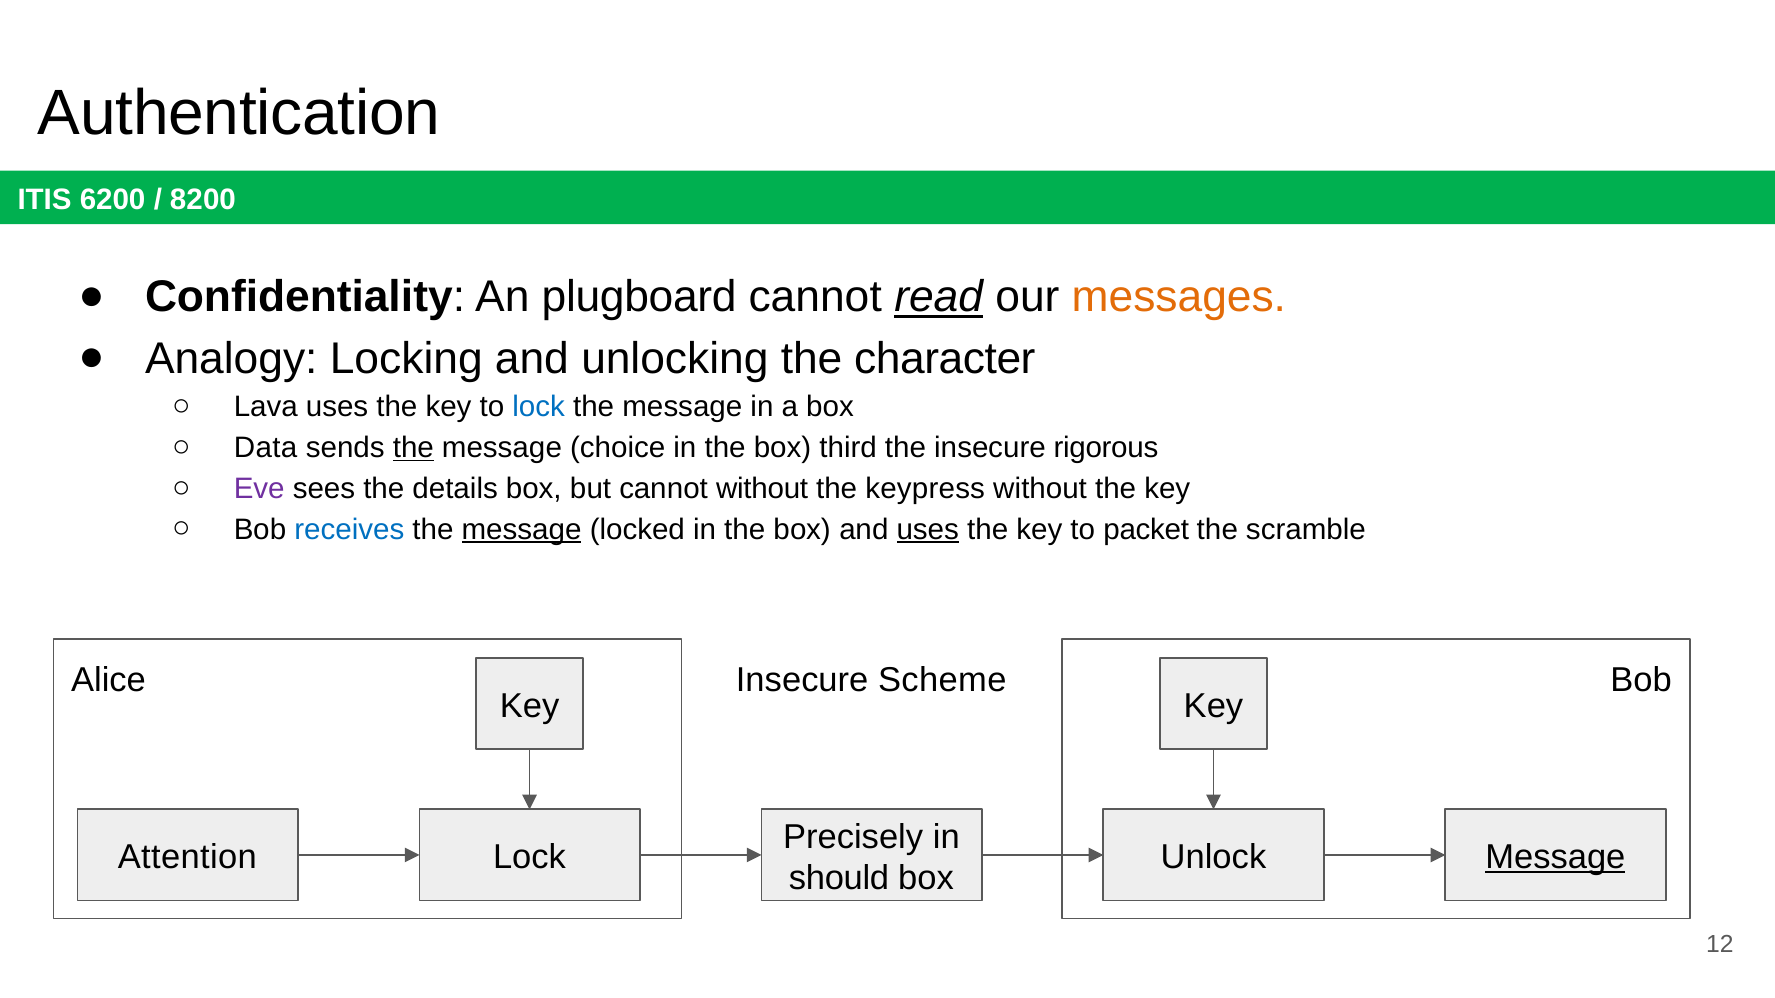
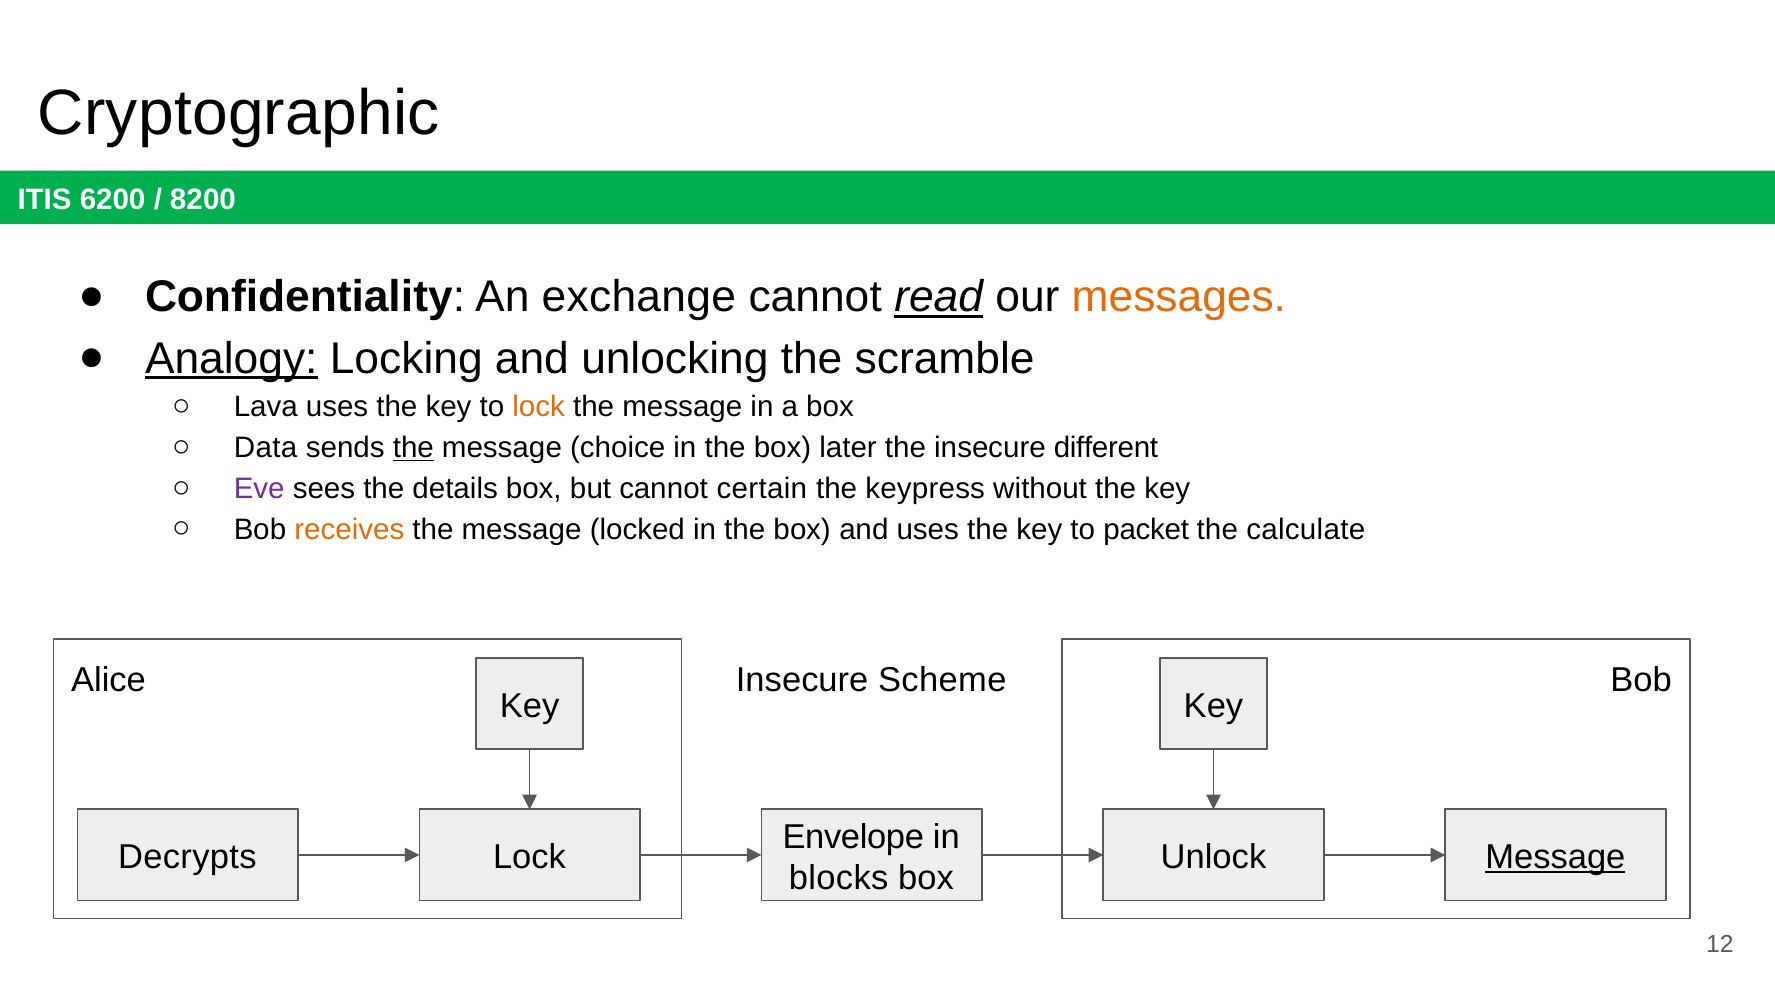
Authentication: Authentication -> Cryptographic
plugboard: plugboard -> exchange
Analogy underline: none -> present
character: character -> scramble
lock at (539, 407) colour: blue -> orange
third: third -> later
rigorous: rigorous -> different
cannot without: without -> certain
receives colour: blue -> orange
message at (522, 530) underline: present -> none
uses at (928, 530) underline: present -> none
scramble: scramble -> calculate
Precisely: Precisely -> Envelope
Attention: Attention -> Decrypts
should: should -> blocks
